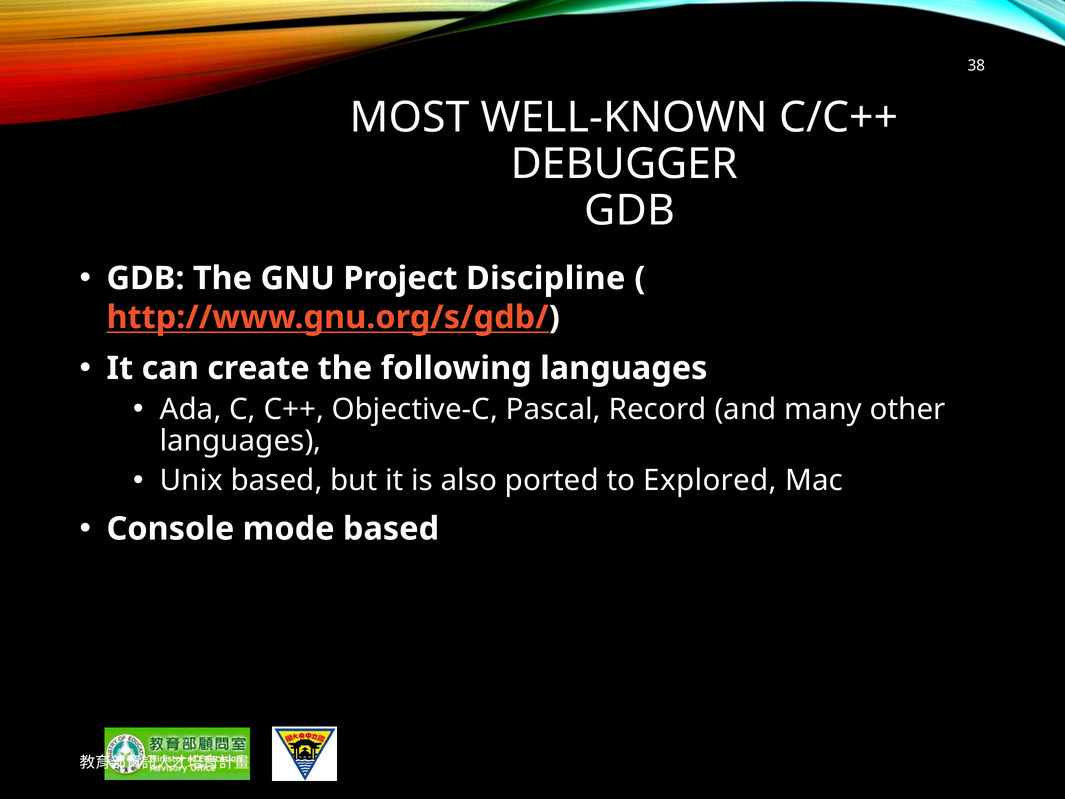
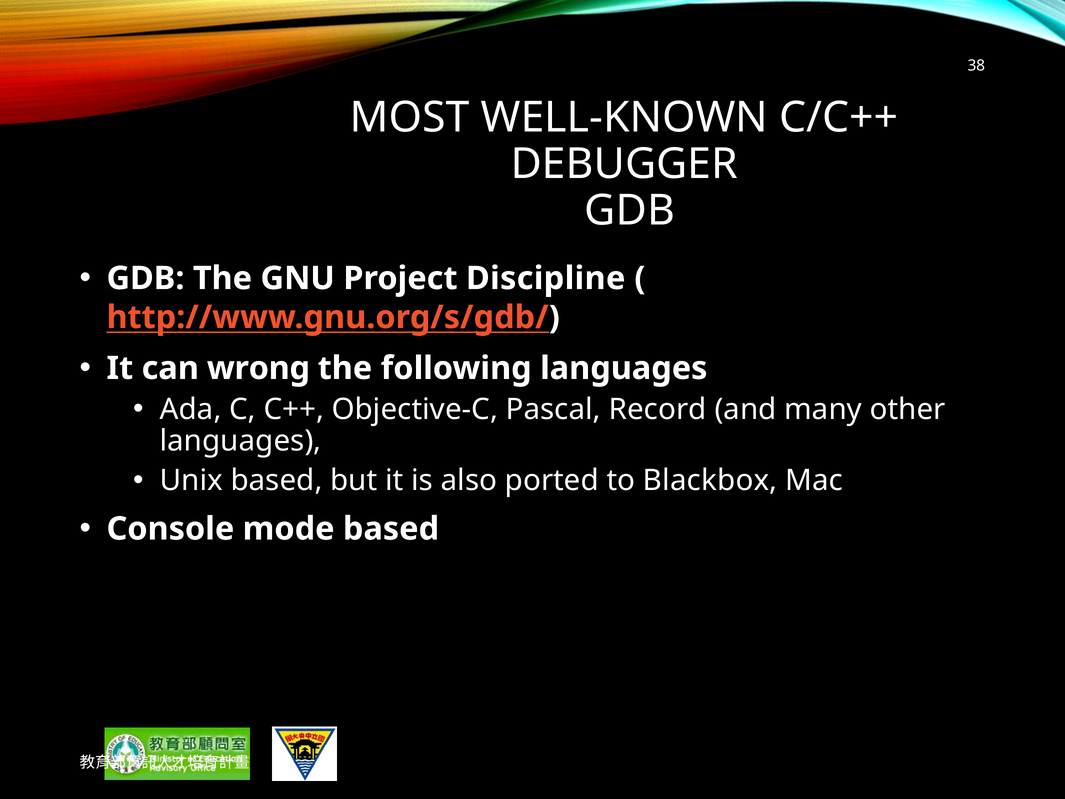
create: create -> wrong
Explored: Explored -> Blackbox
